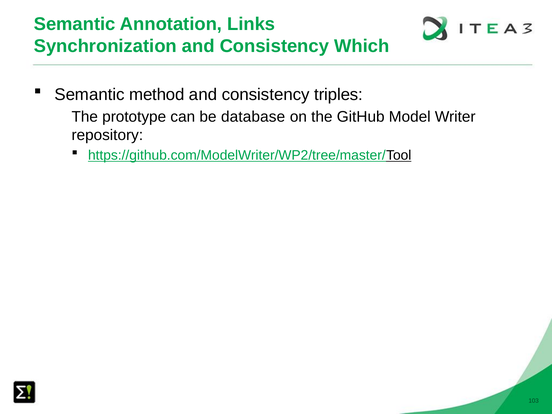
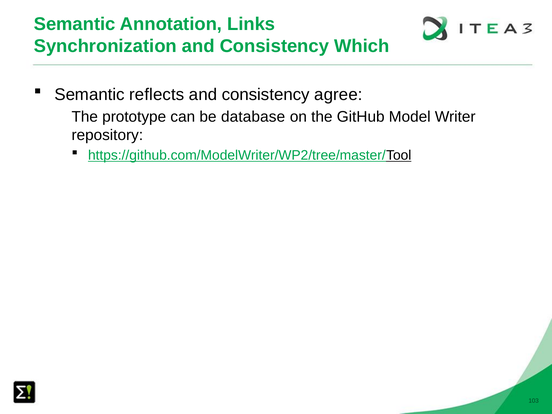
method: method -> reflects
triples: triples -> agree
